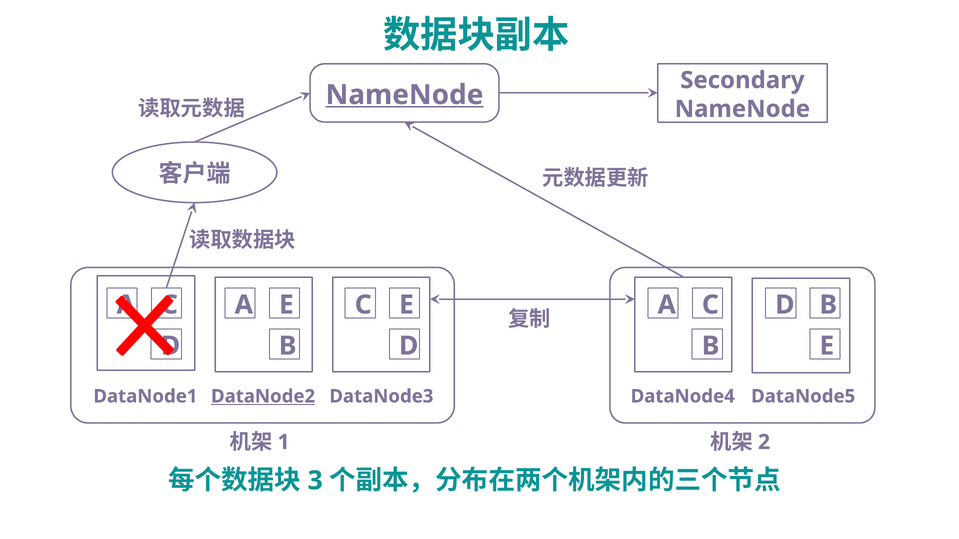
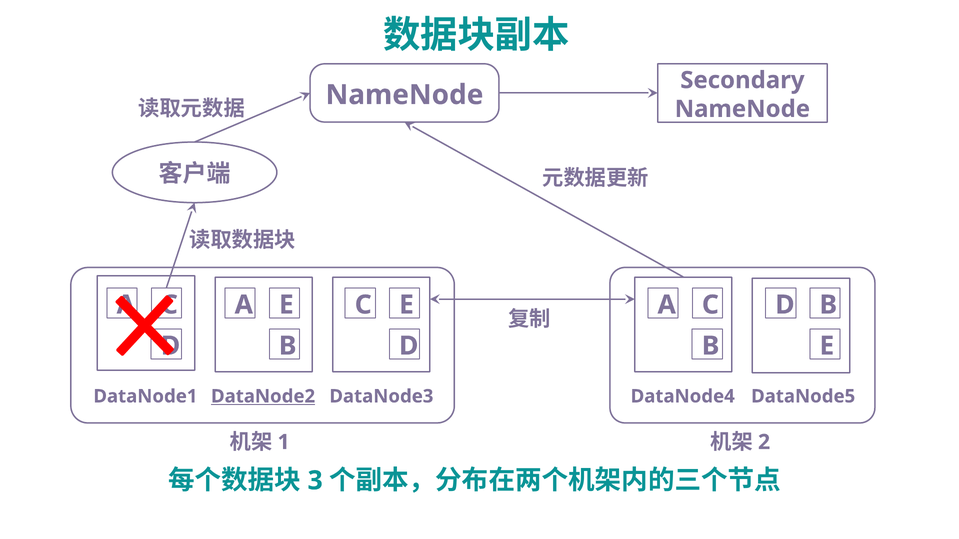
NameNode at (404, 95) underline: present -> none
